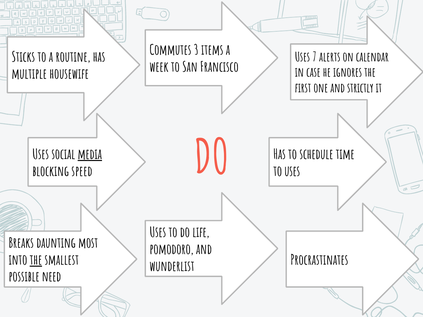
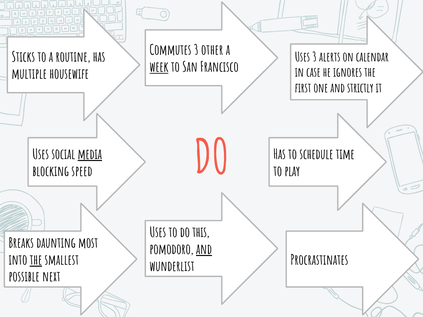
items: items -> other
Uses 7: 7 -> 3
week underline: none -> present
to uses: uses -> play
life: life -> this
and at (204, 250) underline: none -> present
need: need -> next
